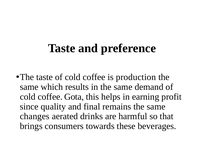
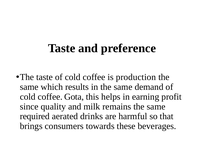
final: final -> milk
changes: changes -> required
